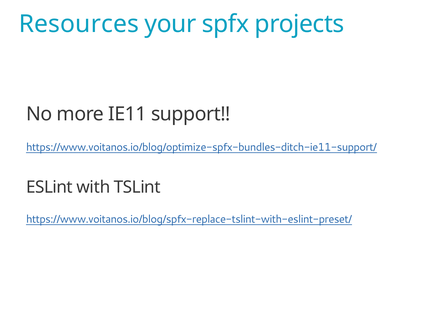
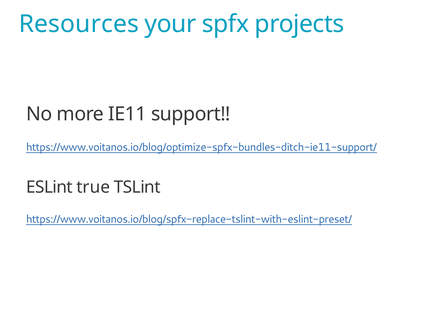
with: with -> true
